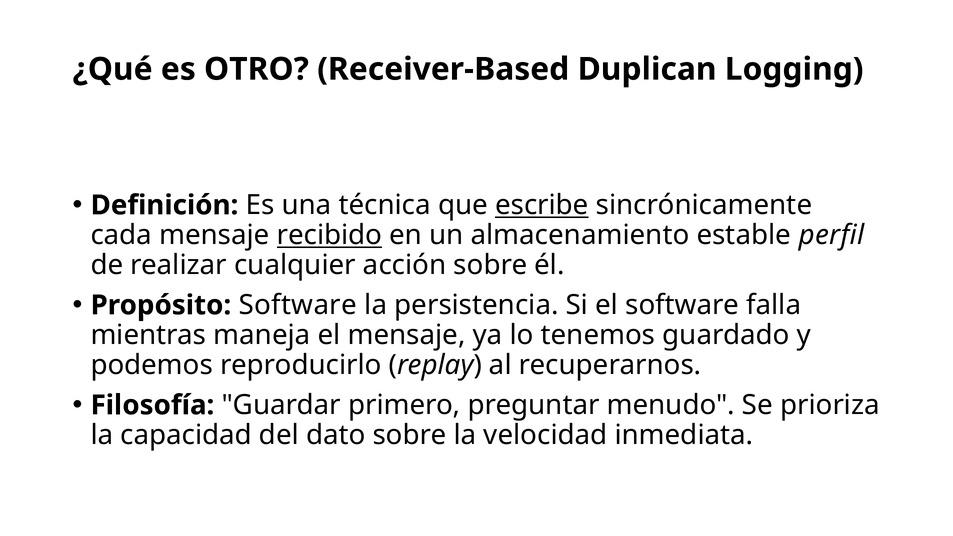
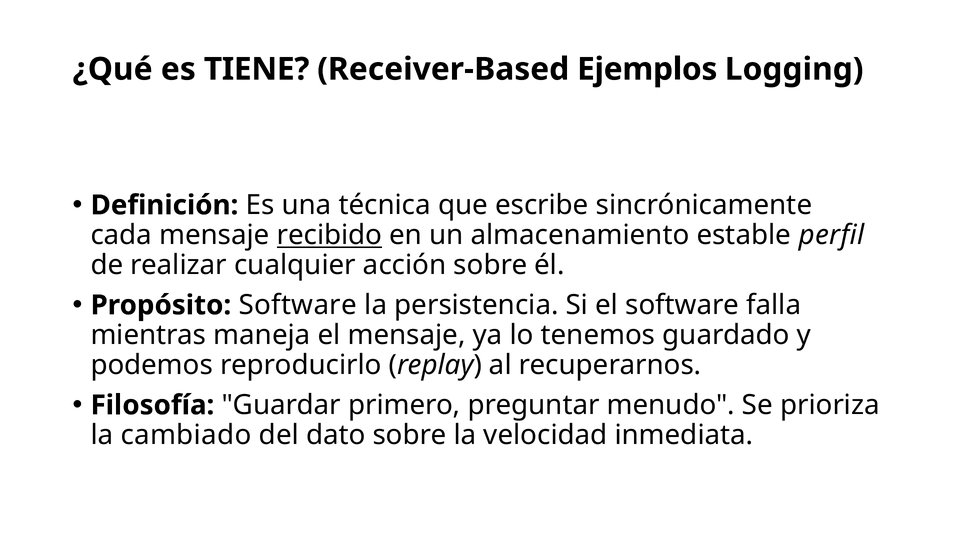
OTRO: OTRO -> TIENE
Duplican: Duplican -> Ejemplos
escribe underline: present -> none
capacidad: capacidad -> cambiado
